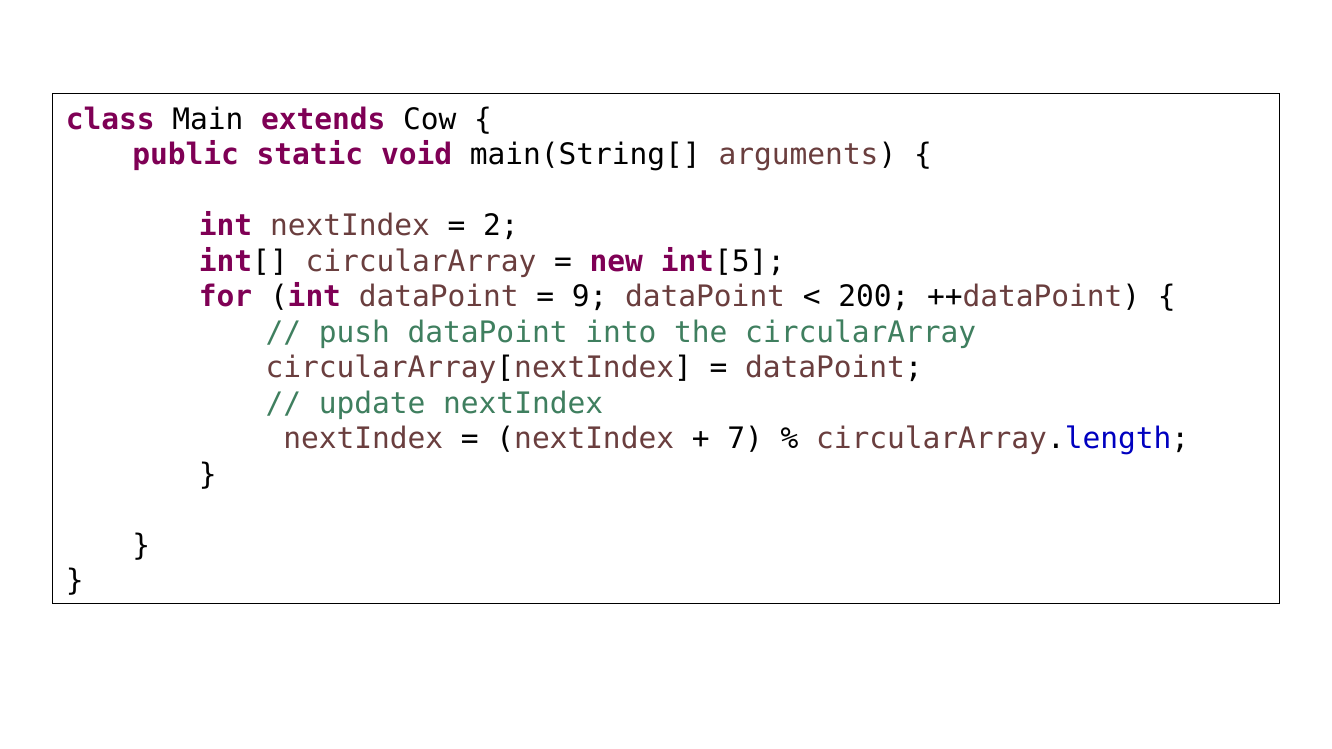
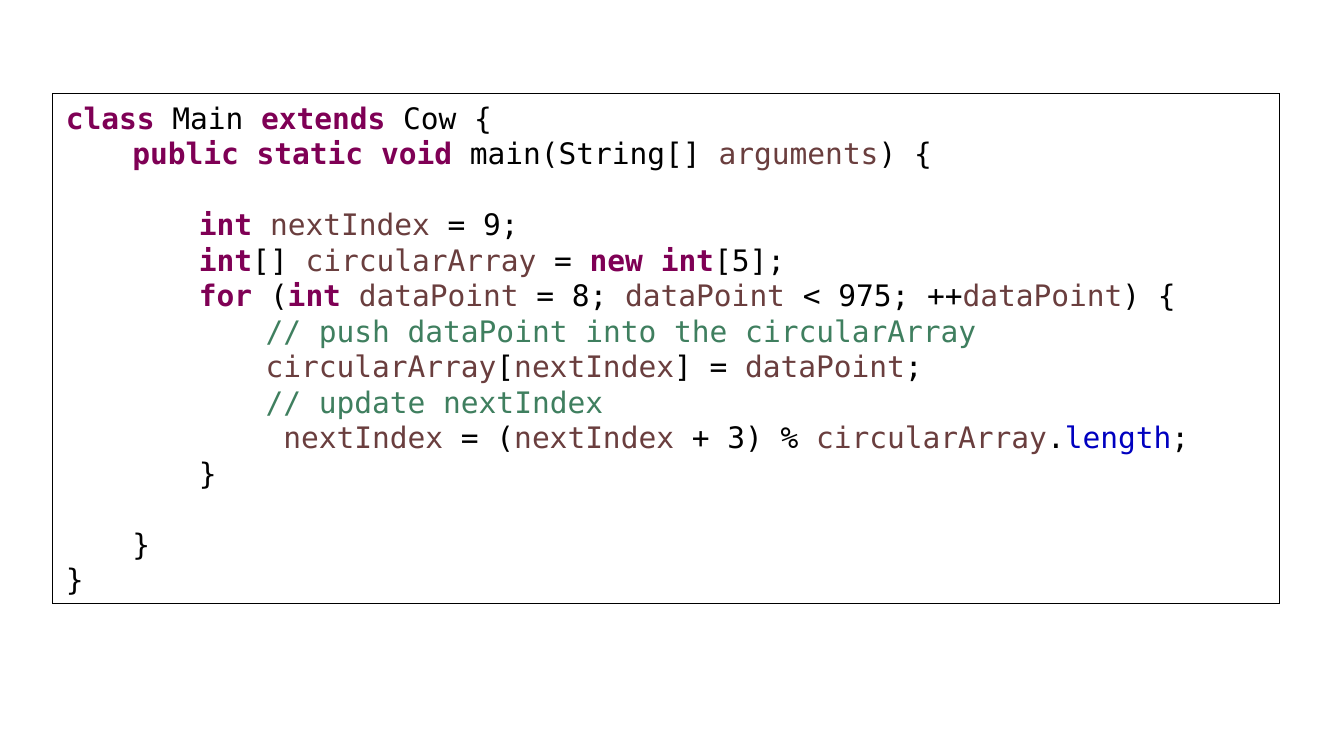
2: 2 -> 9
9: 9 -> 8
200: 200 -> 975
7: 7 -> 3
